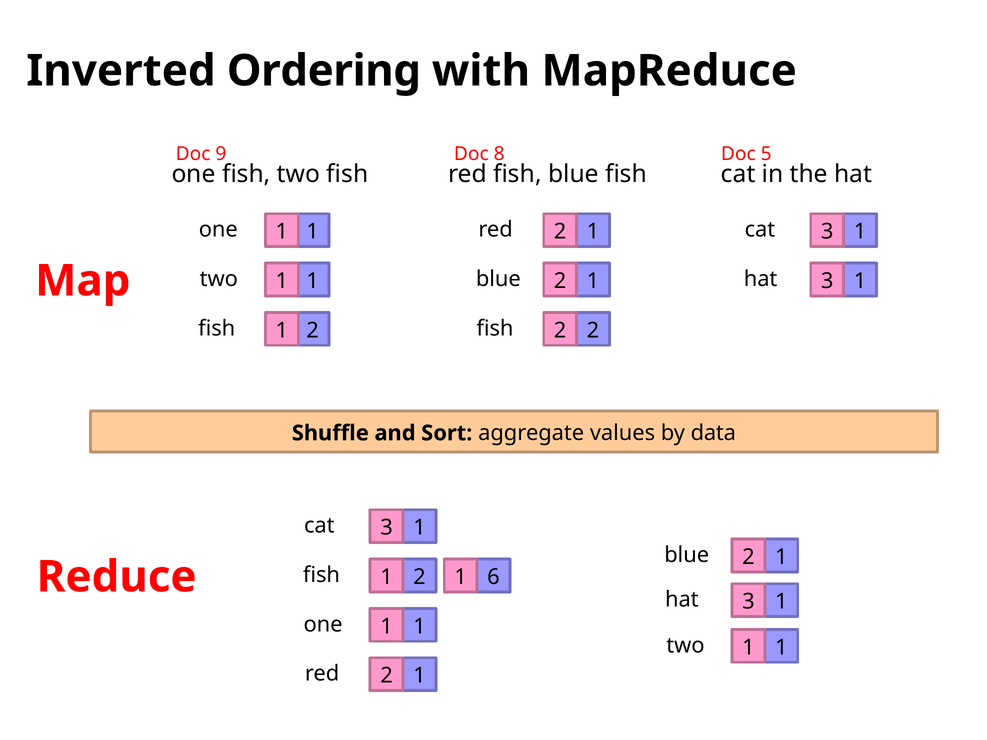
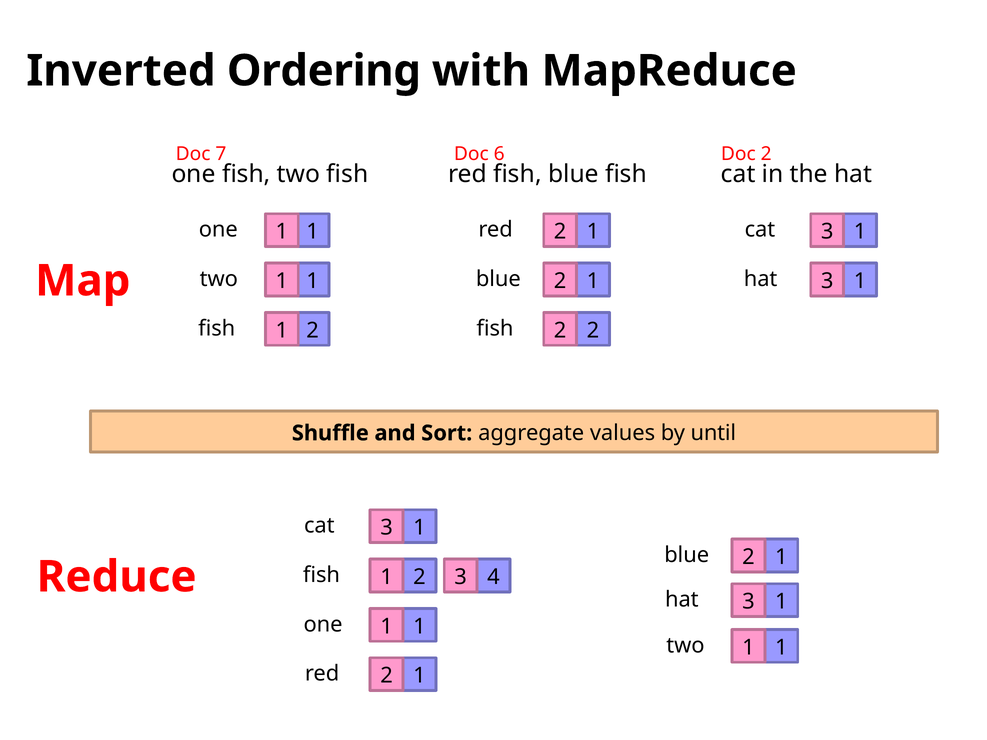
9: 9 -> 7
8: 8 -> 6
Doc 5: 5 -> 2
data: data -> until
fish 1: 1 -> 3
6: 6 -> 4
